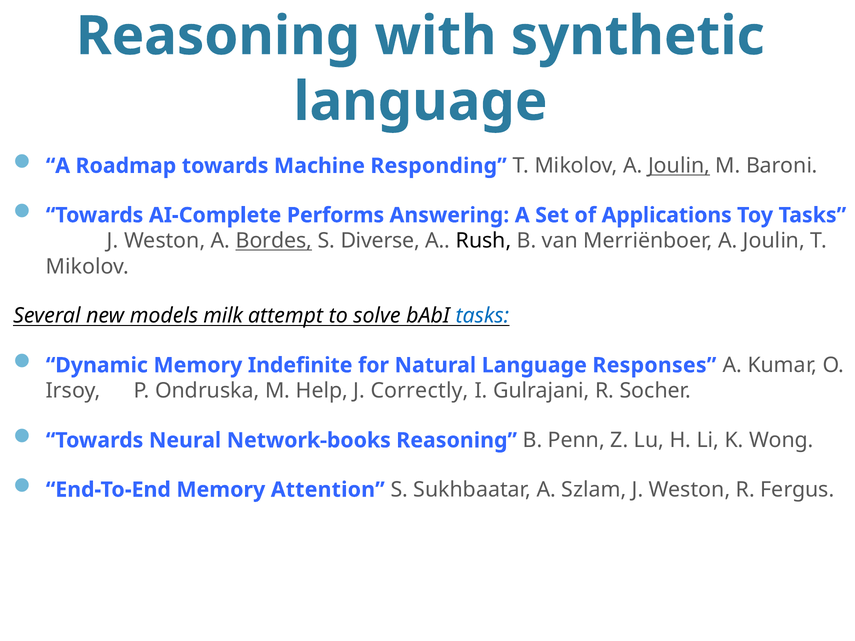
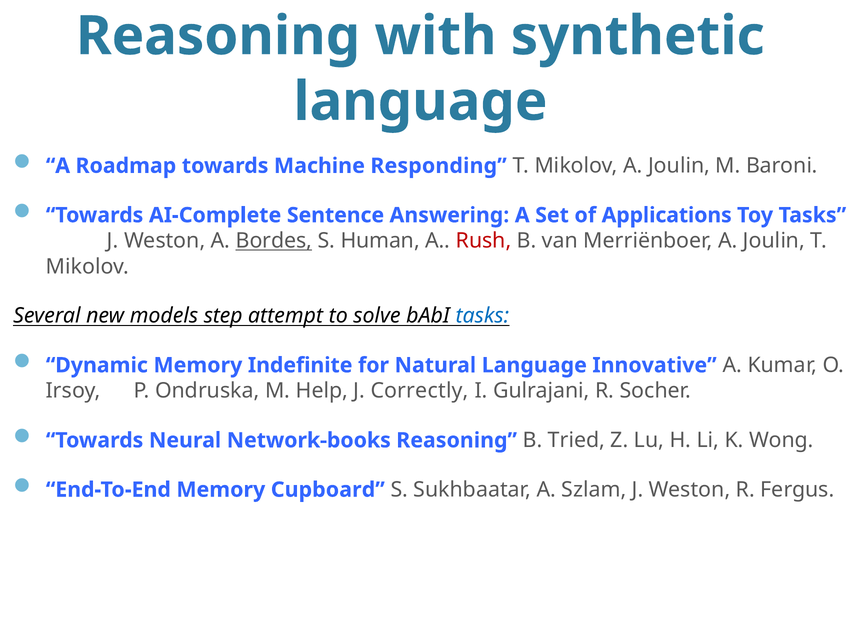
Joulin at (679, 166) underline: present -> none
Performs: Performs -> Sentence
Diverse: Diverse -> Human
Rush colour: black -> red
milk: milk -> step
Responses: Responses -> Innovative
Penn: Penn -> Tried
Attention: Attention -> Cupboard
